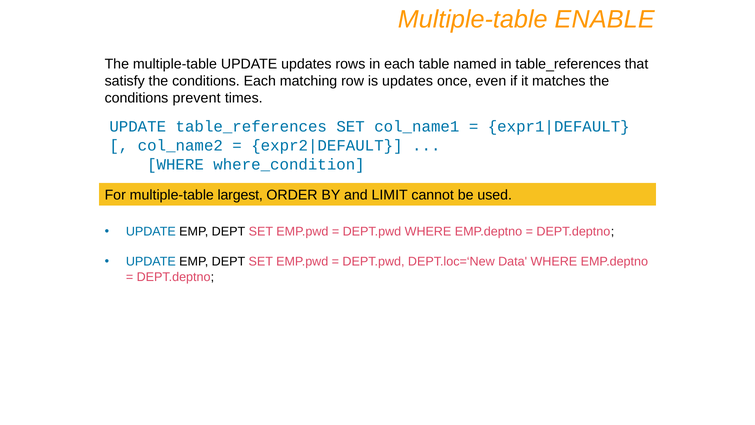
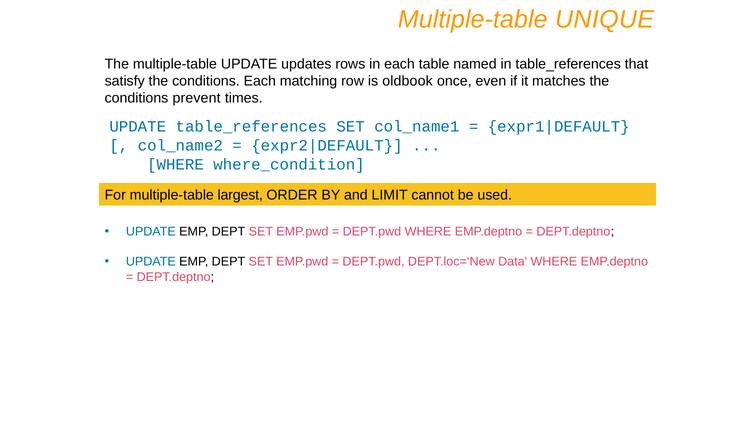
ENABLE: ENABLE -> UNIQUE
is updates: updates -> oldbook
